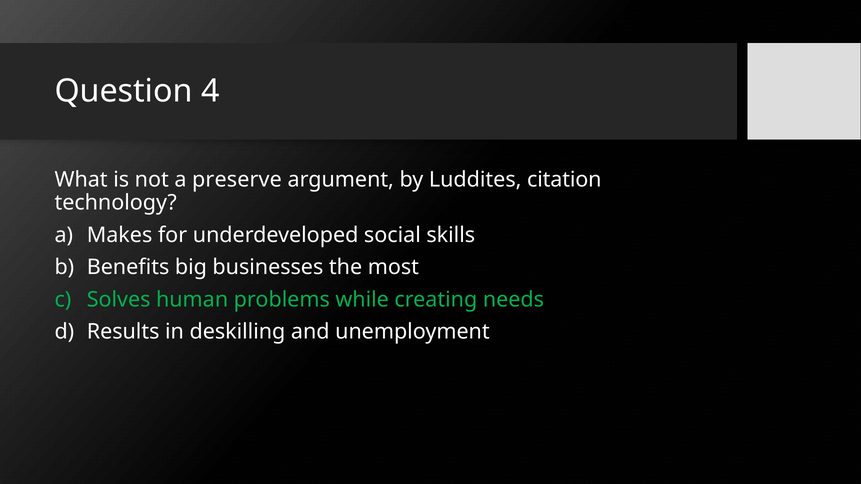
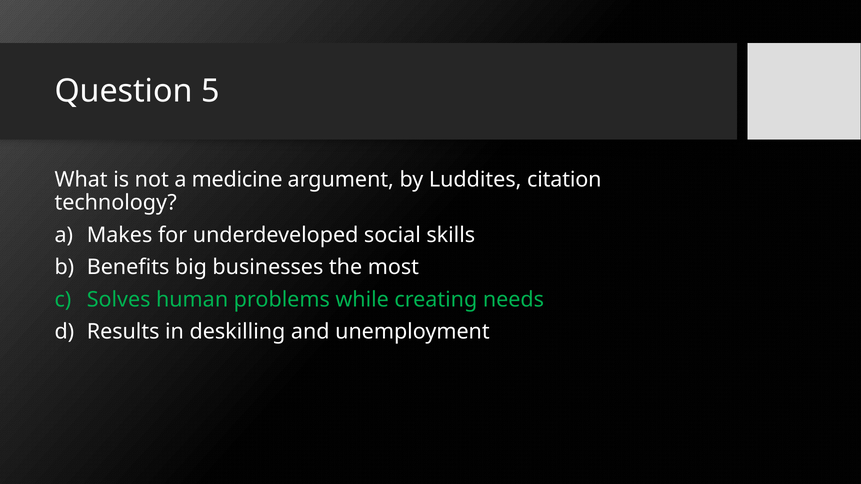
4: 4 -> 5
preserve: preserve -> medicine
